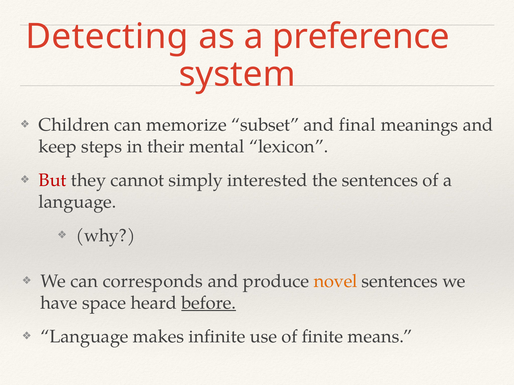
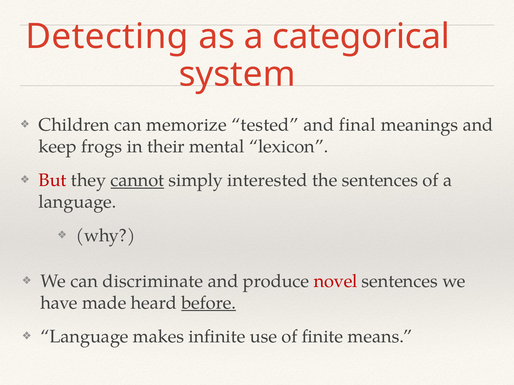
preference: preference -> categorical
subset: subset -> tested
steps: steps -> frogs
cannot underline: none -> present
corresponds: corresponds -> discriminate
novel colour: orange -> red
space: space -> made
